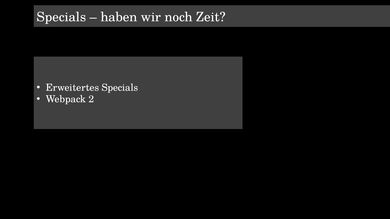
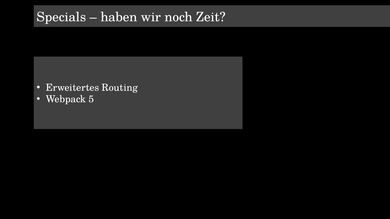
Erweitertes Specials: Specials -> Routing
2: 2 -> 5
